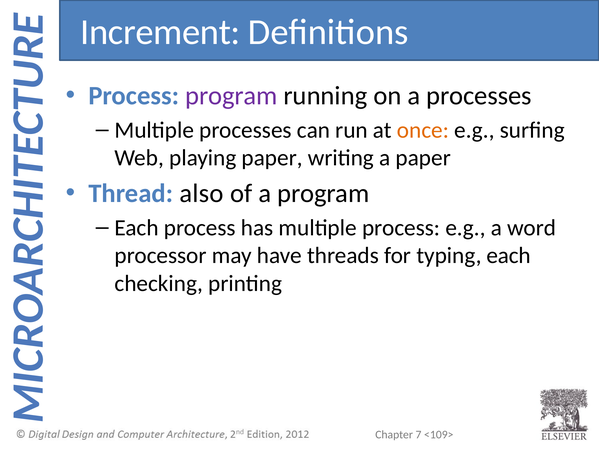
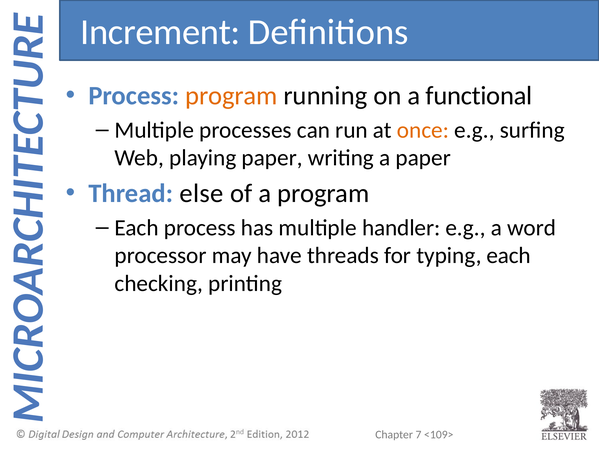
program at (231, 96) colour: purple -> orange
a processes: processes -> functional
also: also -> else
multiple process: process -> handler
